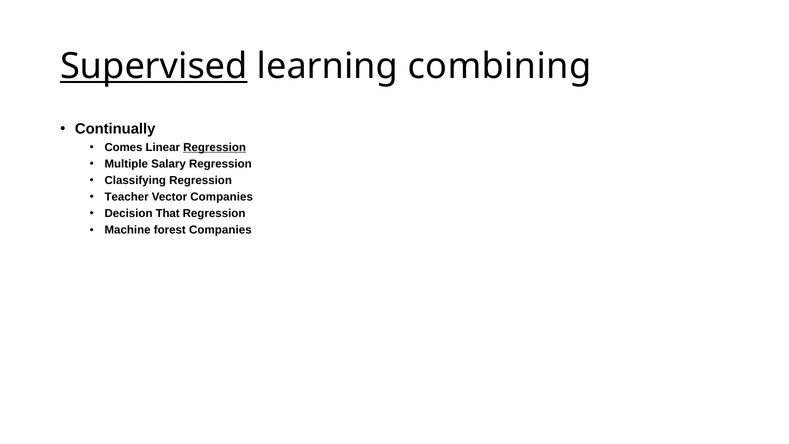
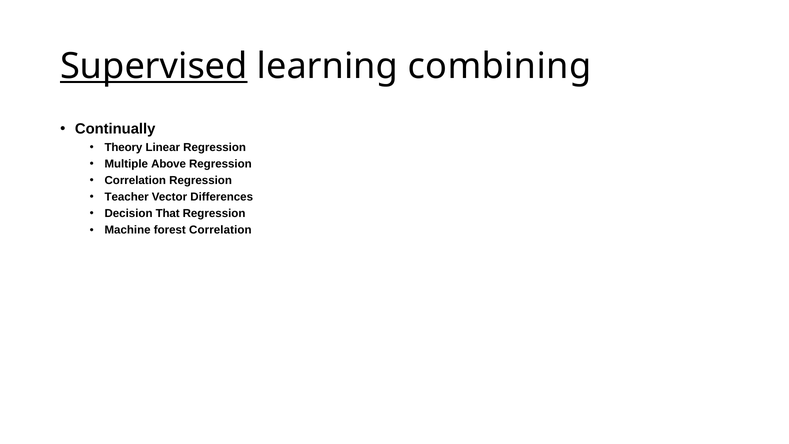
Comes: Comes -> Theory
Regression at (215, 147) underline: present -> none
Salary: Salary -> Above
Classifying at (135, 180): Classifying -> Correlation
Vector Companies: Companies -> Differences
forest Companies: Companies -> Correlation
